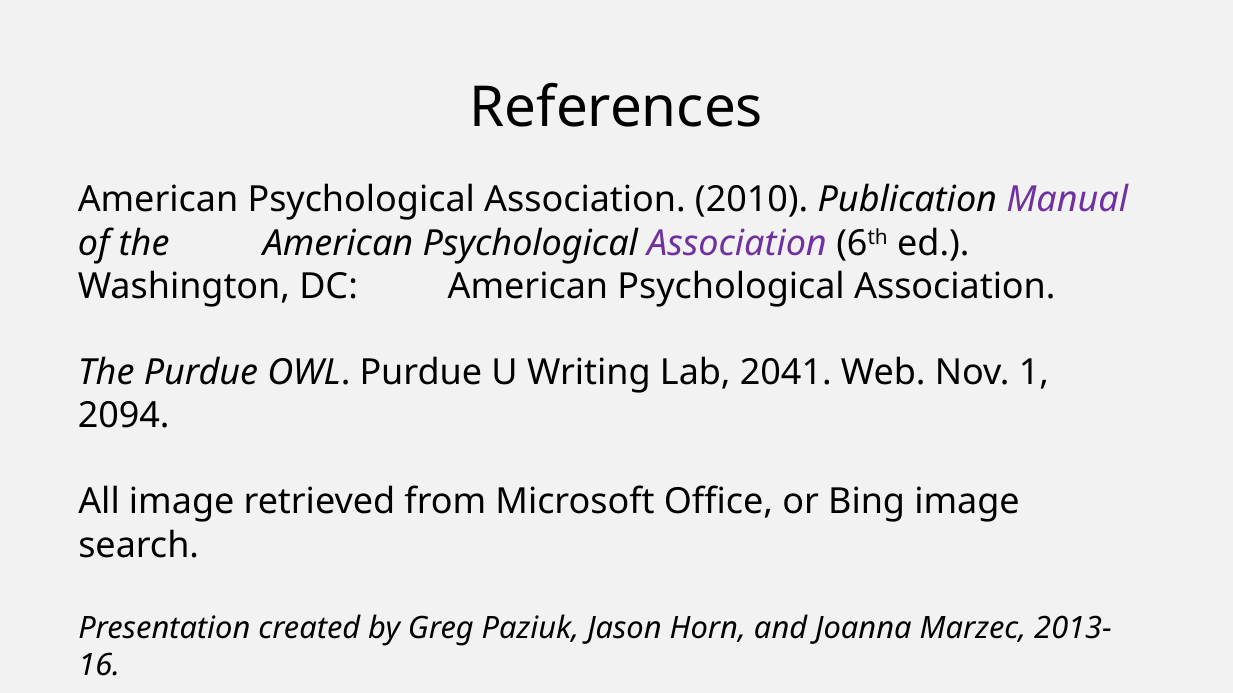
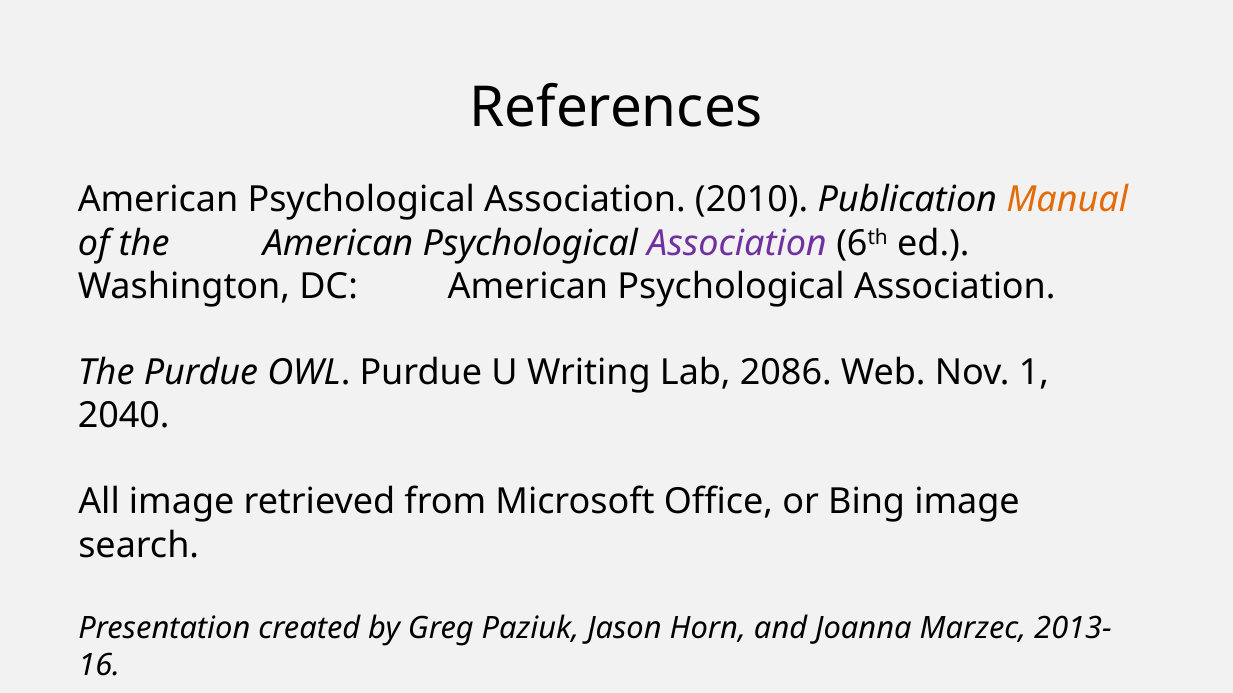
Manual colour: purple -> orange
2041: 2041 -> 2086
2094: 2094 -> 2040
